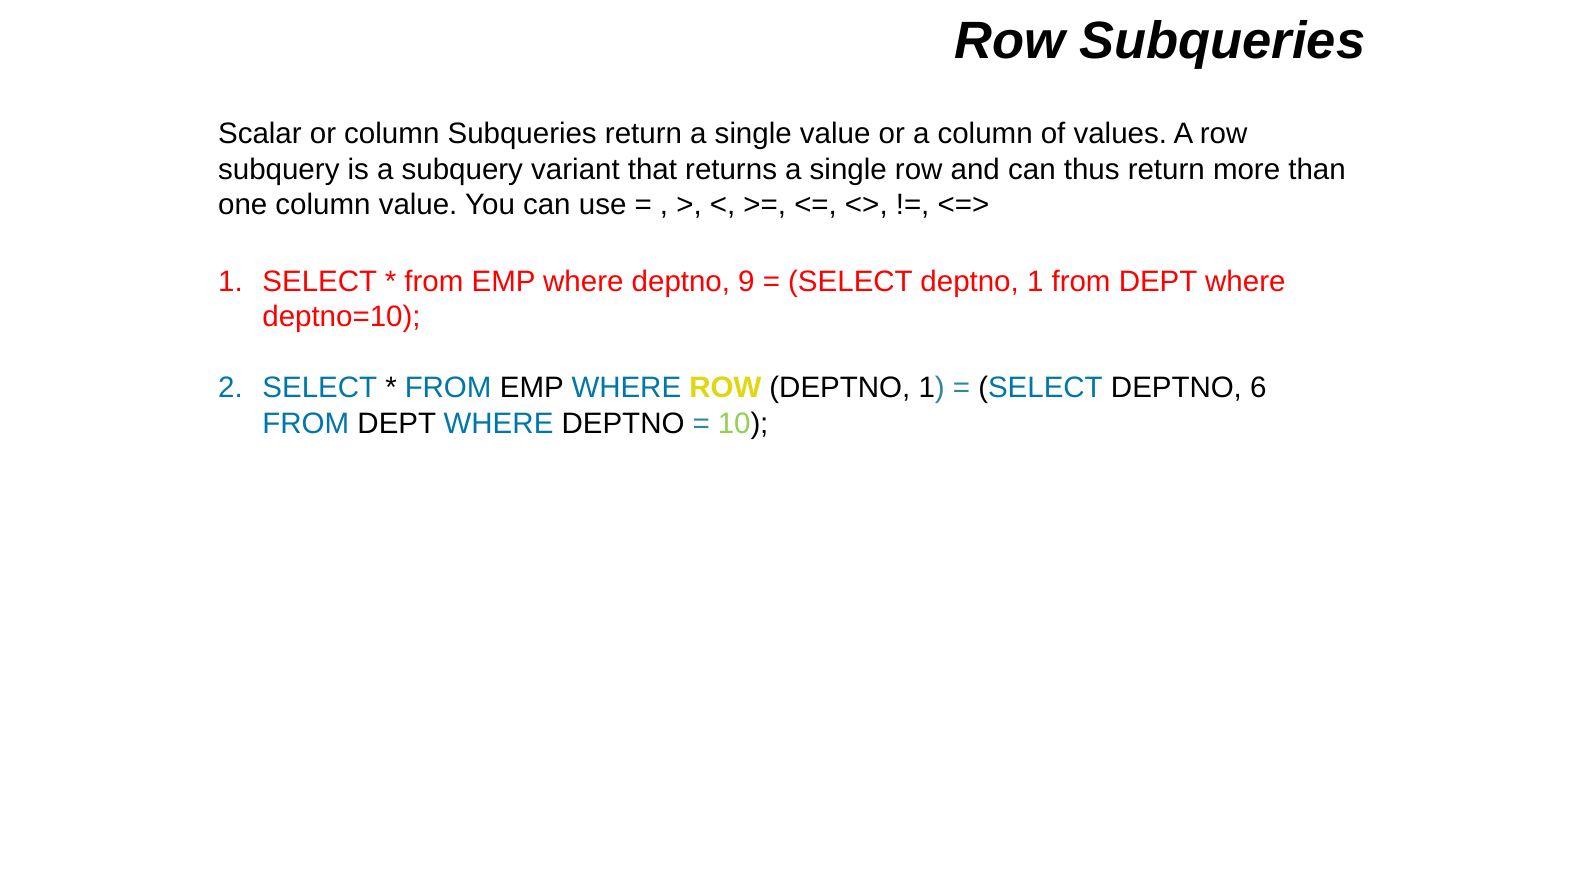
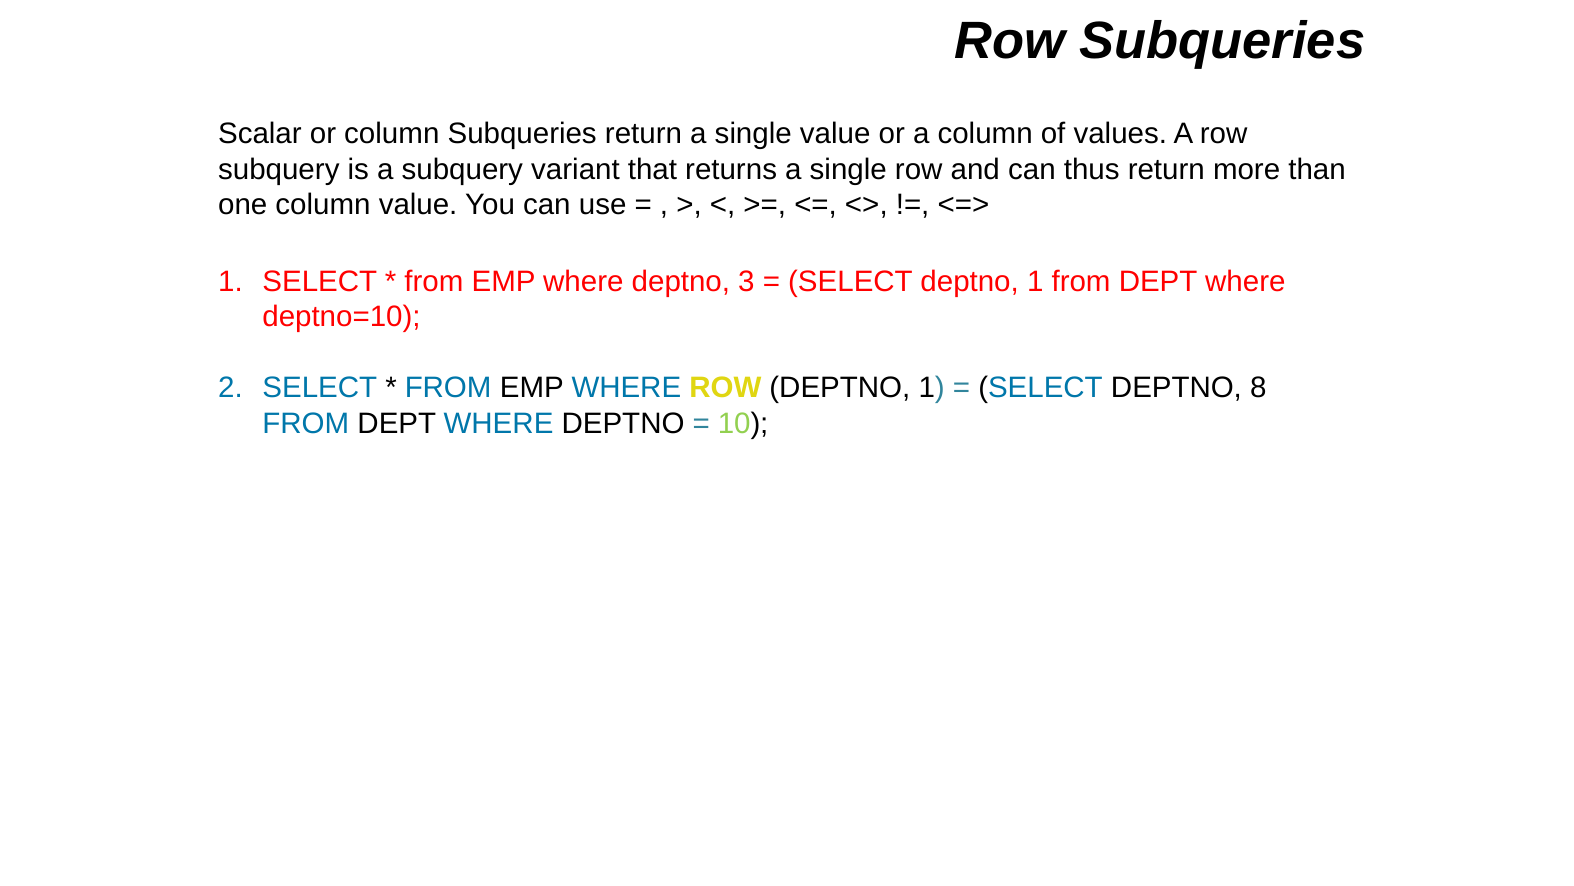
9: 9 -> 3
6: 6 -> 8
